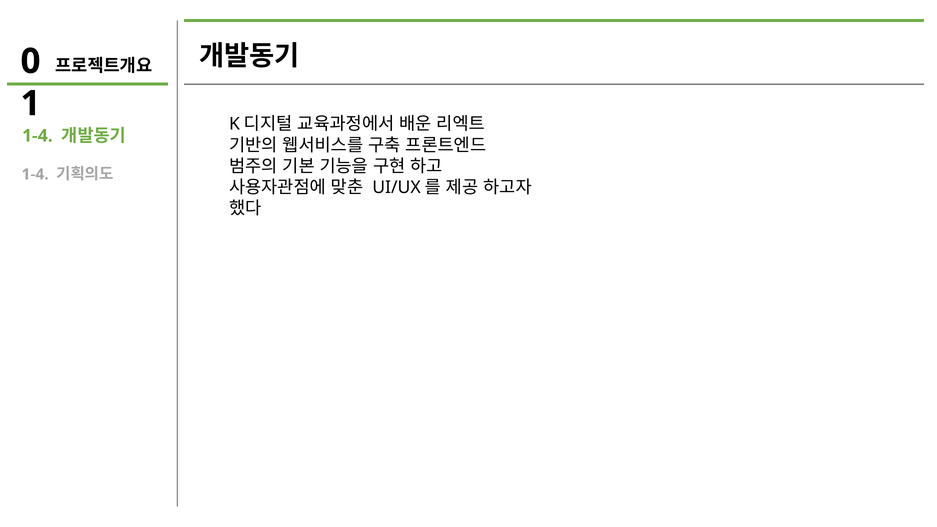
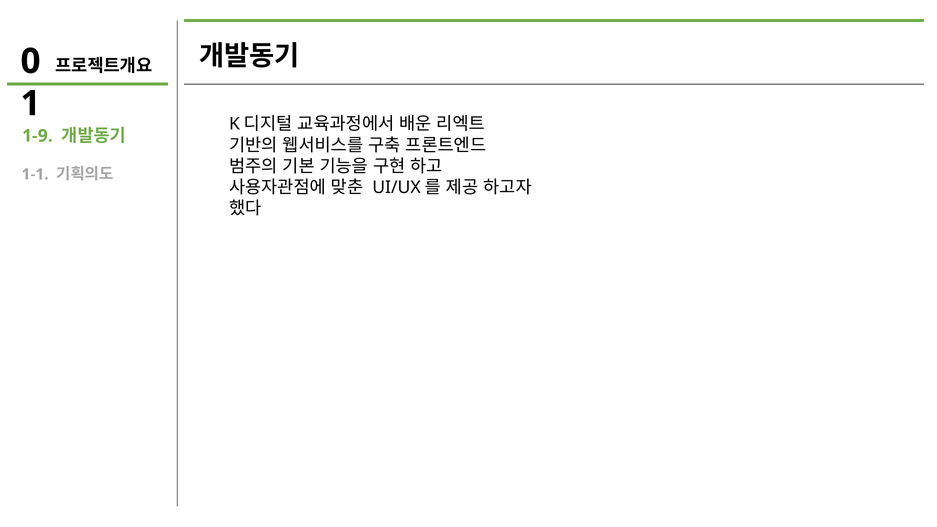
1-4 at (37, 136): 1-4 -> 1-9
1-4 at (35, 174): 1-4 -> 1-1
